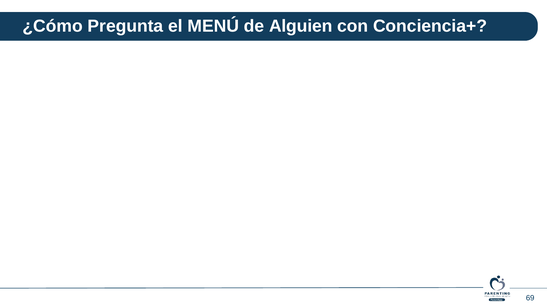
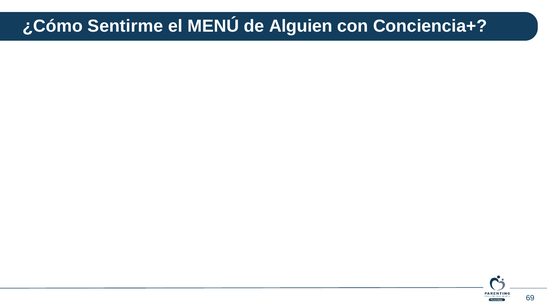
Pregunta: Pregunta -> Sentirme
